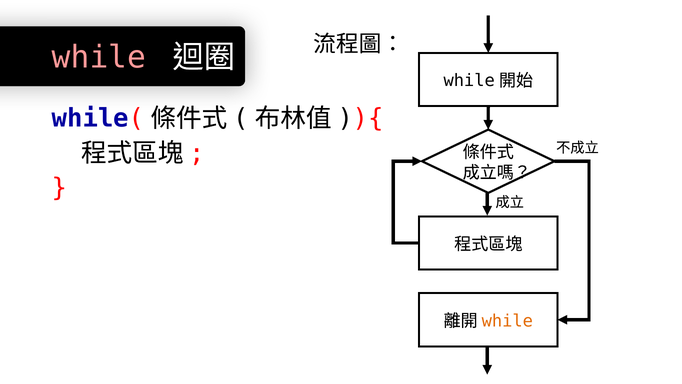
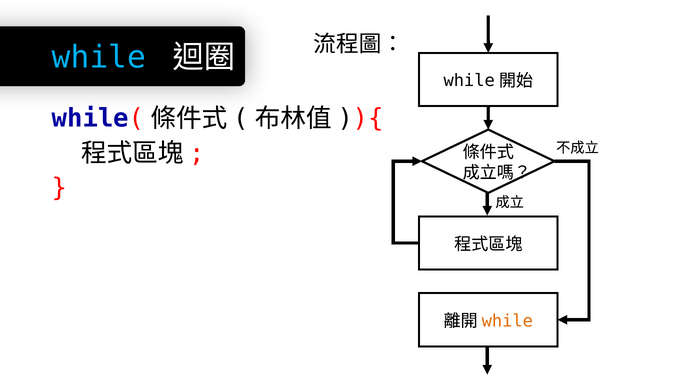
while at (99, 57) colour: pink -> light blue
